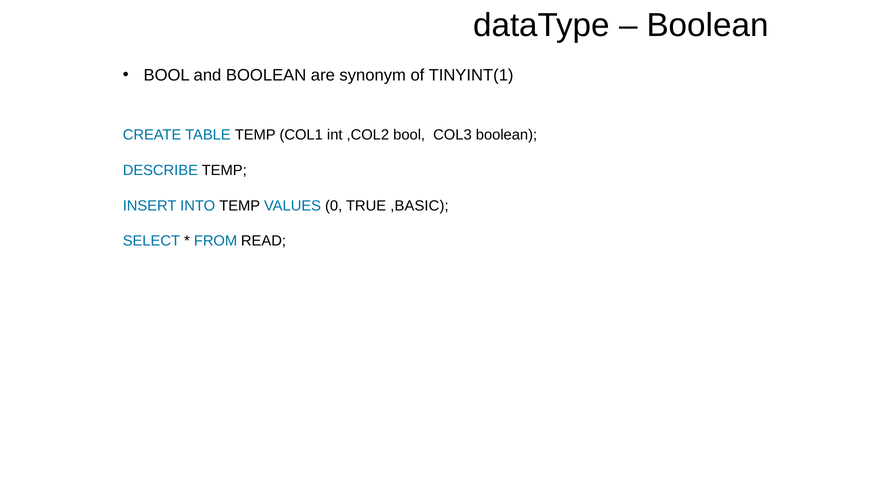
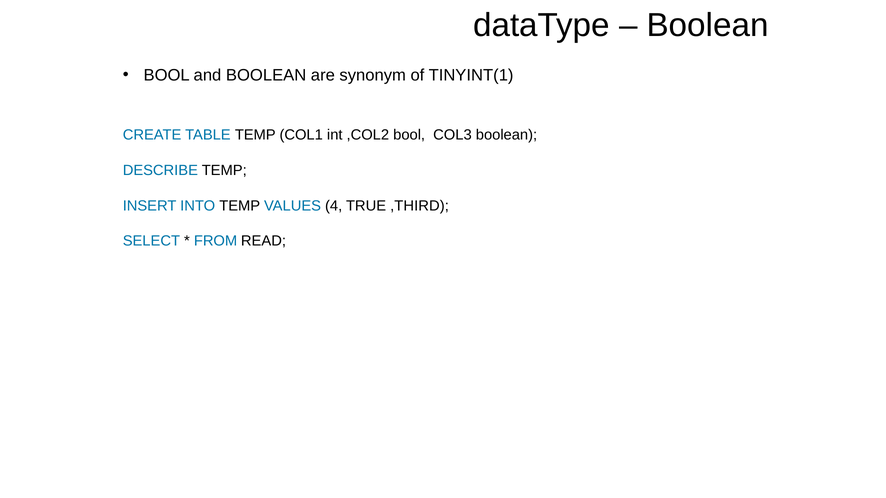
0: 0 -> 4
,BASIC: ,BASIC -> ,THIRD
